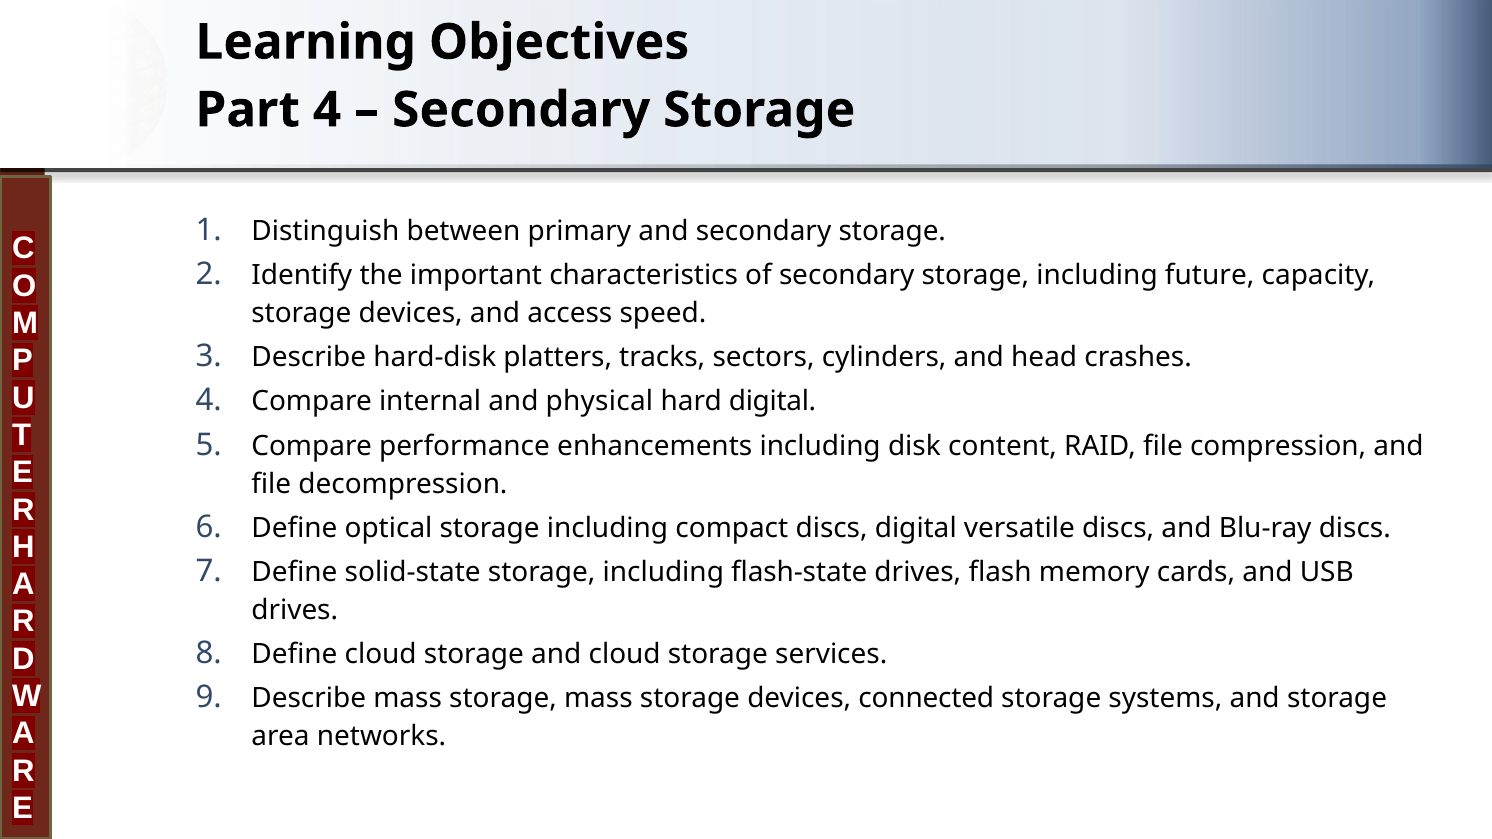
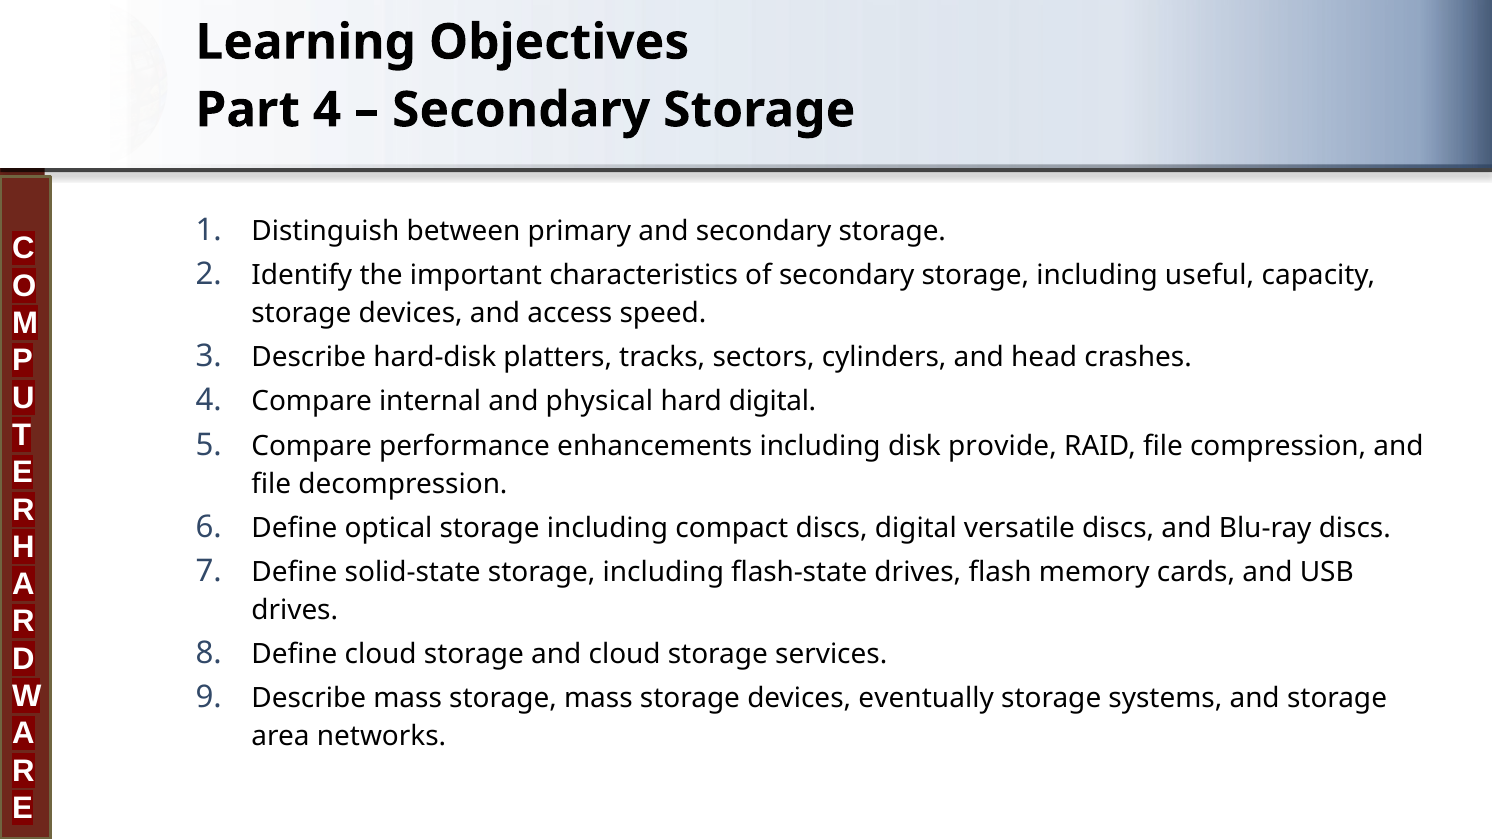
future: future -> useful
content: content -> provide
connected: connected -> eventually
